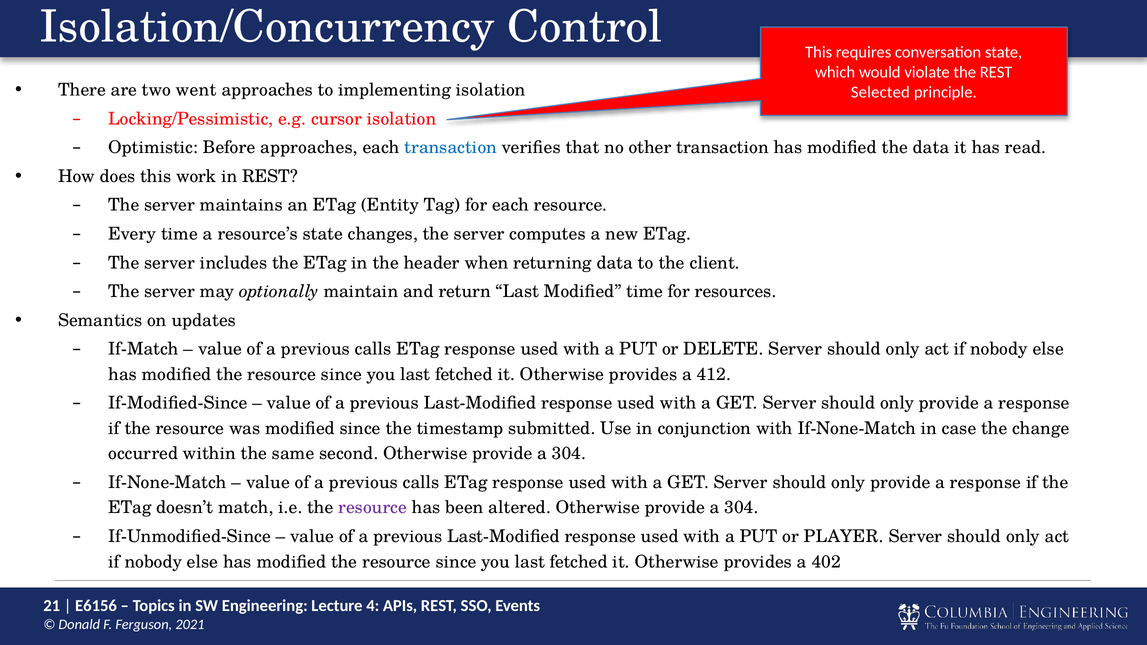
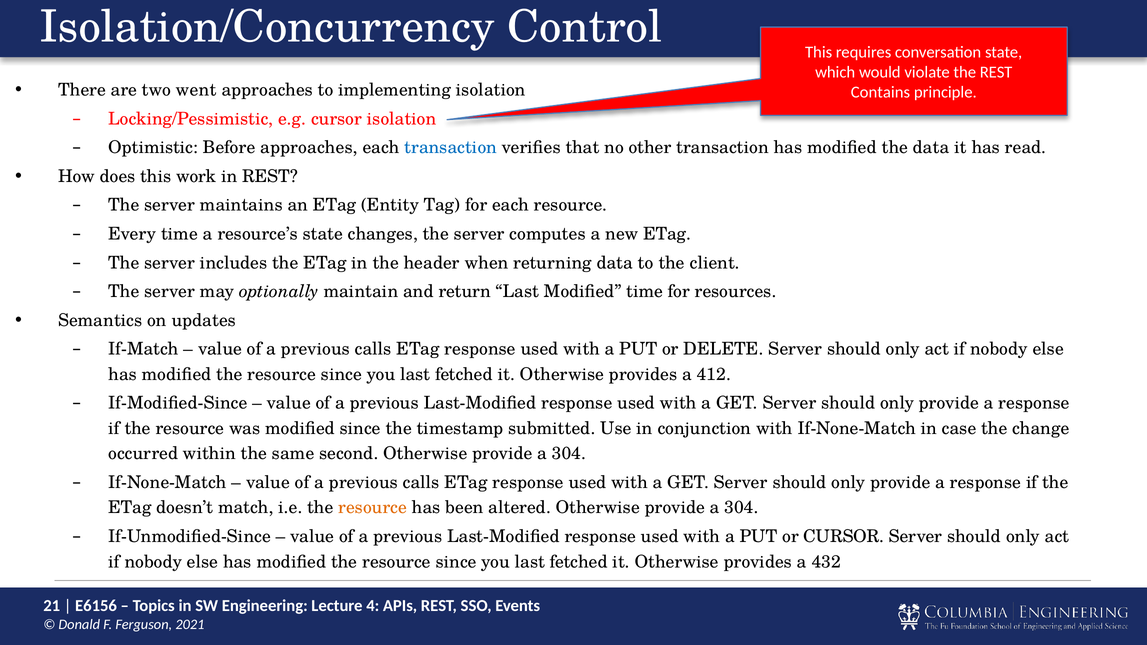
Selected: Selected -> Contains
resource at (373, 508) colour: purple -> orange
or PLAYER: PLAYER -> CURSOR
402: 402 -> 432
